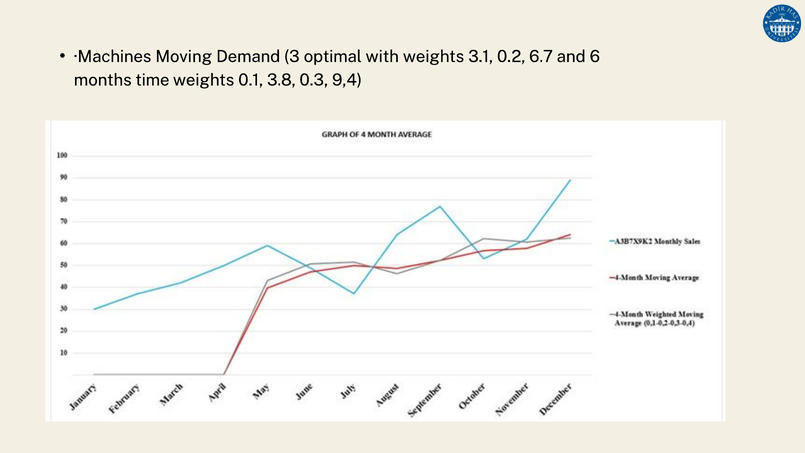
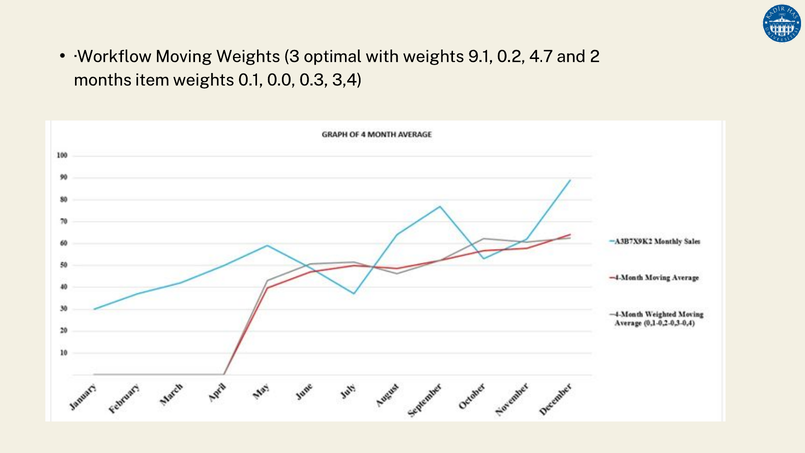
·Machines: ·Machines -> ·Workflow
Moving Demand: Demand -> Weights
3.1: 3.1 -> 9.1
6.7: 6.7 -> 4.7
6: 6 -> 2
time: time -> item
3.8: 3.8 -> 0.0
9,4: 9,4 -> 3,4
